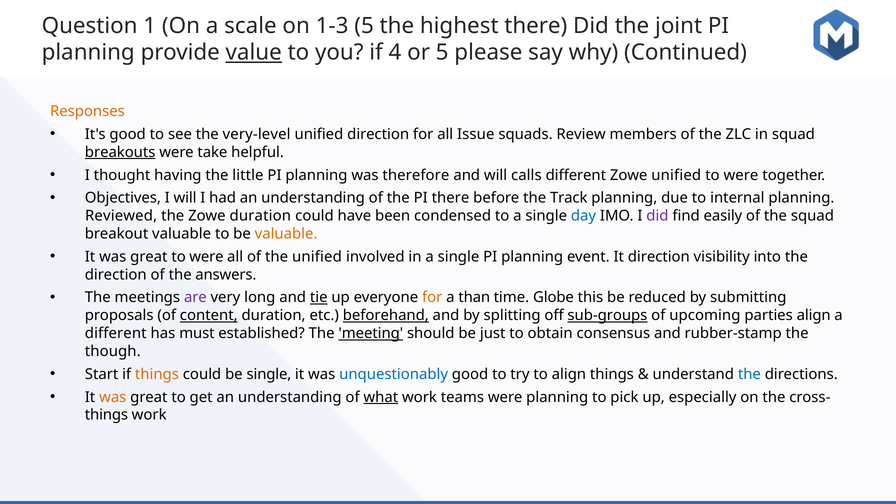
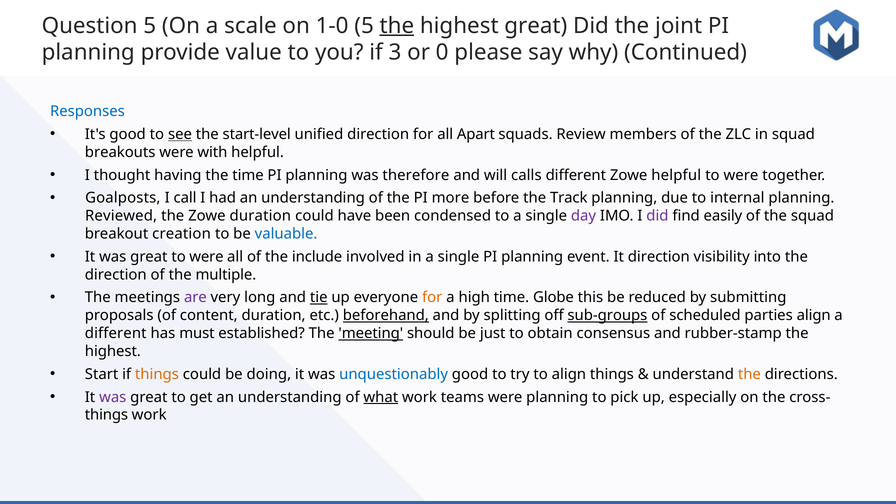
Question 1: 1 -> 5
1-3: 1-3 -> 1-0
the at (397, 26) underline: none -> present
highest there: there -> great
value underline: present -> none
4: 4 -> 3
or 5: 5 -> 0
Responses colour: orange -> blue
see underline: none -> present
very-level: very-level -> start-level
Issue: Issue -> Apart
breakouts underline: present -> none
take: take -> with
the little: little -> time
Zowe unified: unified -> helpful
Objectives: Objectives -> Goalposts
I will: will -> call
PI there: there -> more
day colour: blue -> purple
breakout valuable: valuable -> creation
valuable at (286, 234) colour: orange -> blue
the unified: unified -> include
answers: answers -> multiple
than: than -> high
content underline: present -> none
upcoming: upcoming -> scheduled
though at (113, 351): though -> highest
be single: single -> doing
the at (749, 374) colour: blue -> orange
was at (113, 397) colour: orange -> purple
